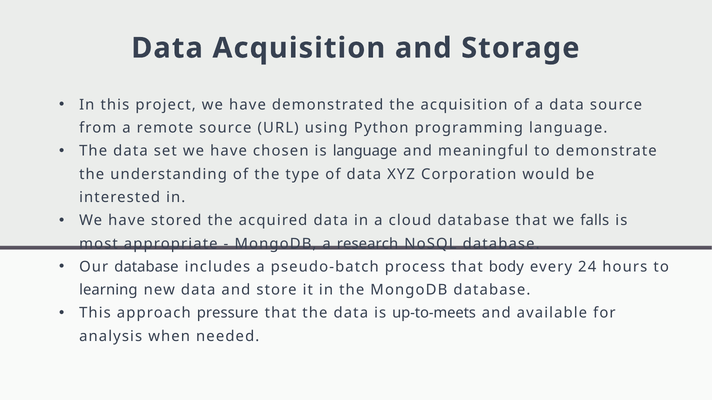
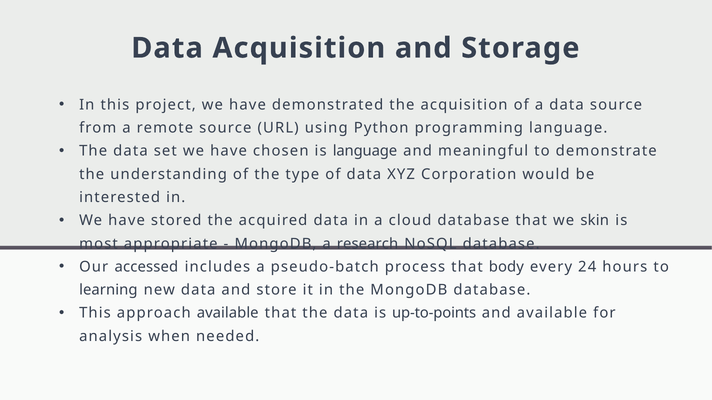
falls: falls -> skin
Our database: database -> accessed
approach pressure: pressure -> available
up-to-meets: up-to-meets -> up-to-points
